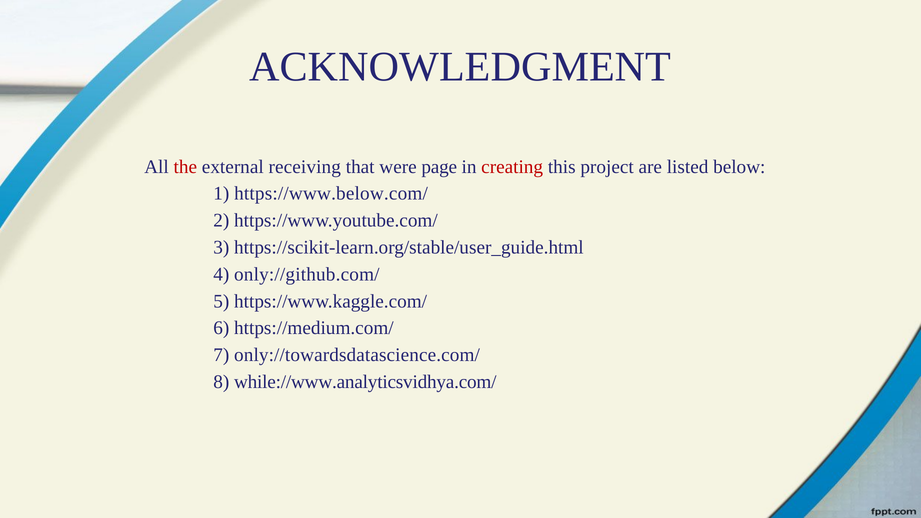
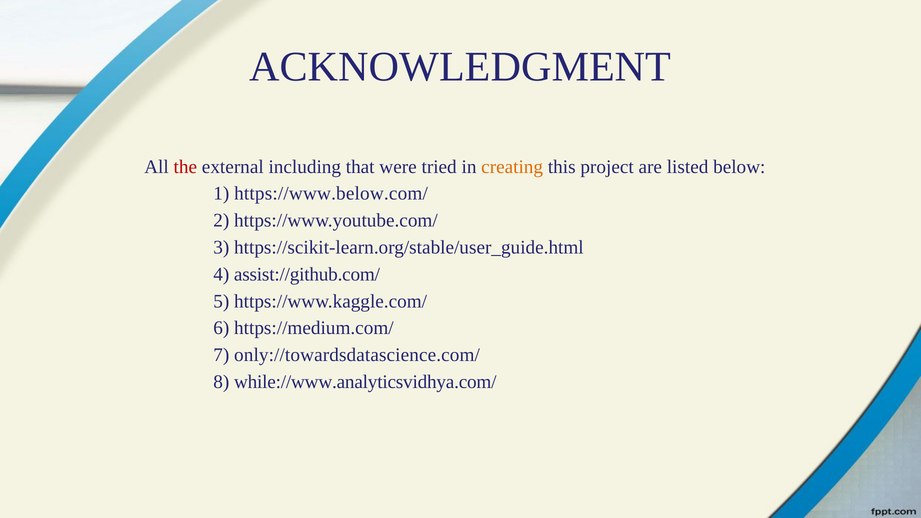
receiving: receiving -> including
page: page -> tried
creating colour: red -> orange
only://github.com/: only://github.com/ -> assist://github.com/
